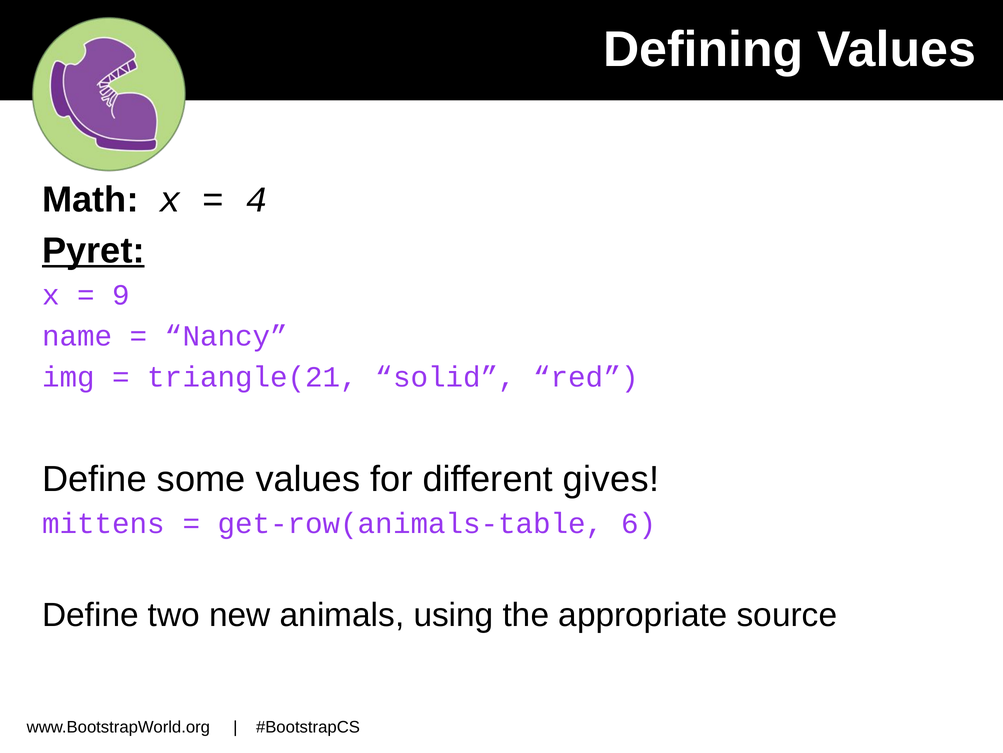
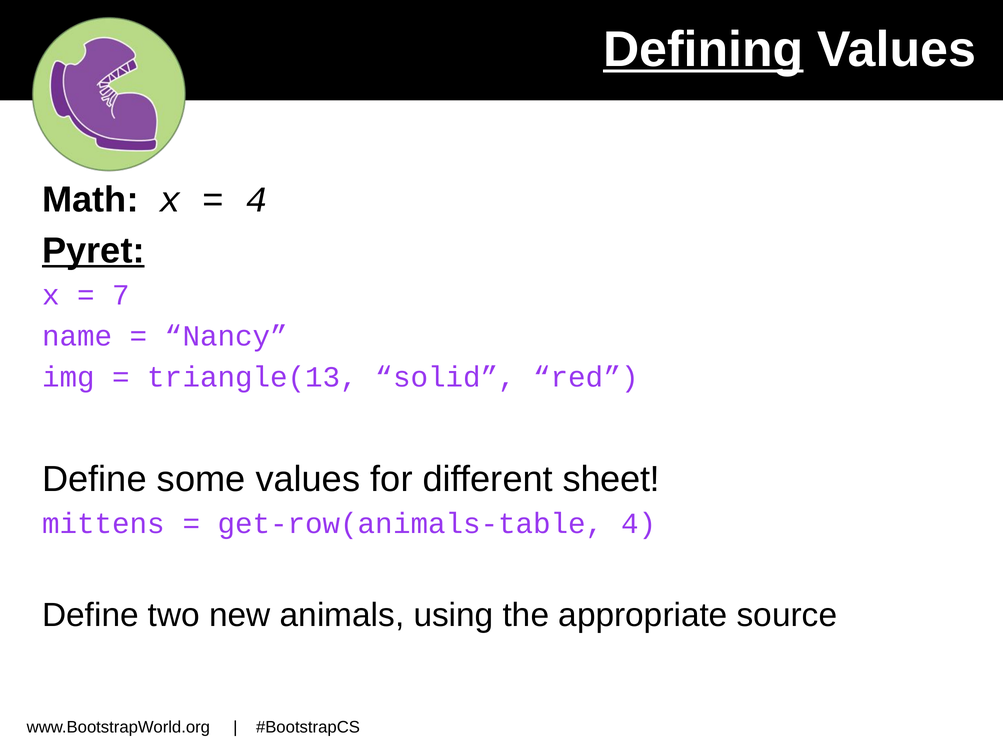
Defining underline: none -> present
9: 9 -> 7
triangle(21: triangle(21 -> triangle(13
gives: gives -> sheet
get-row(animals-table 6: 6 -> 4
